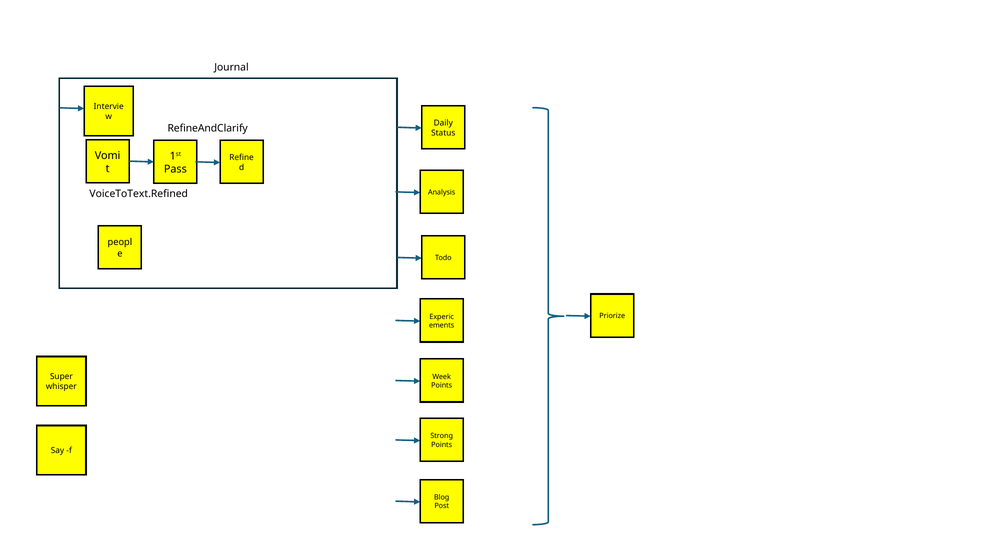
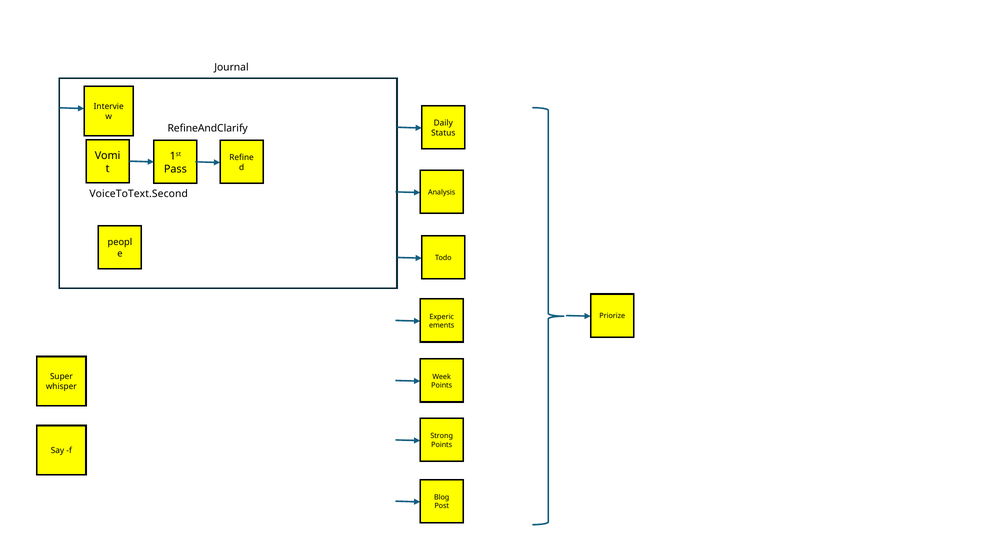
VoiceToText.Refined: VoiceToText.Refined -> VoiceToText.Second
